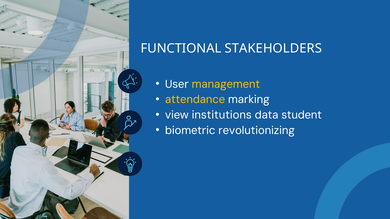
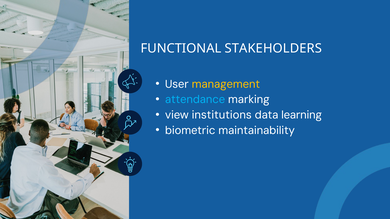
attendance colour: yellow -> light blue
student: student -> learning
revolutionizing: revolutionizing -> maintainability
